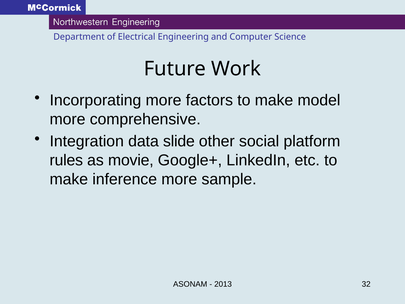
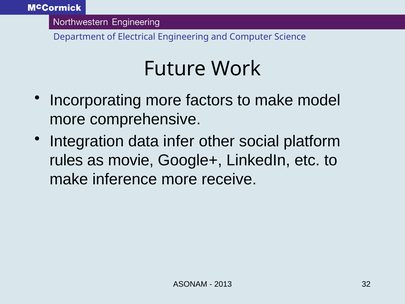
slide: slide -> infer
sample: sample -> receive
